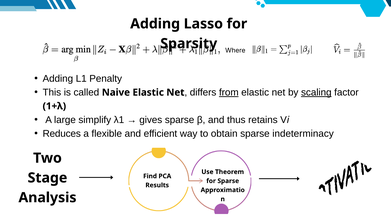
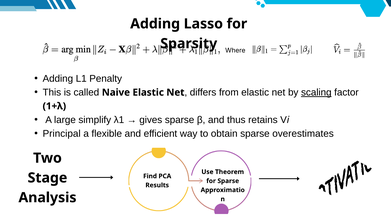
from underline: present -> none
Reduces: Reduces -> Principal
indeterminacy: indeterminacy -> overestimates
